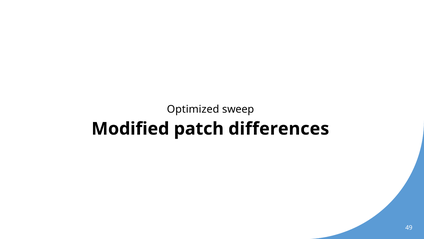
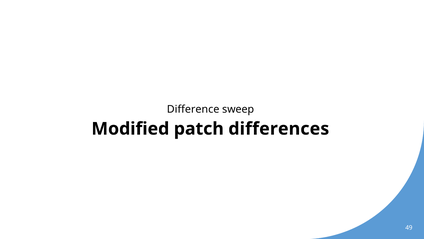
Optimized: Optimized -> Difference
